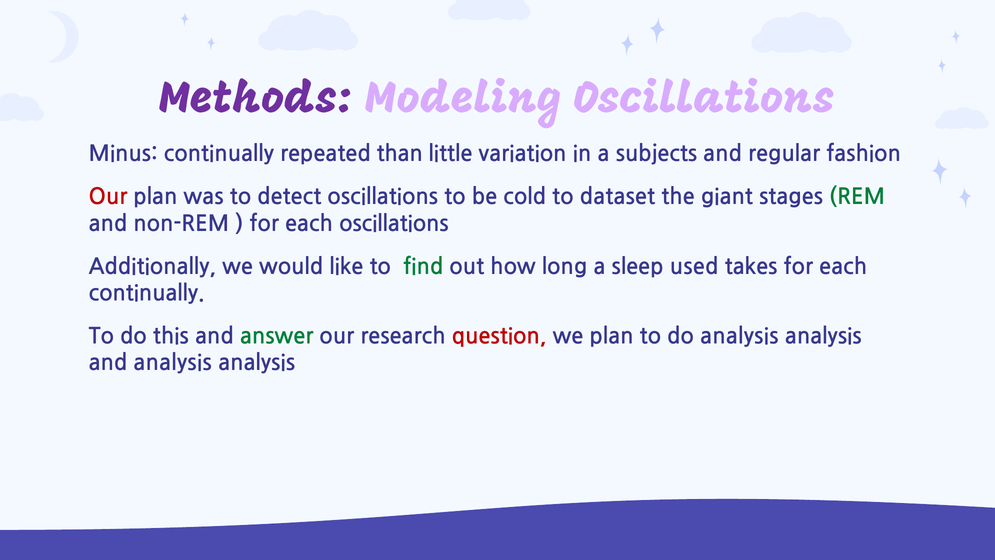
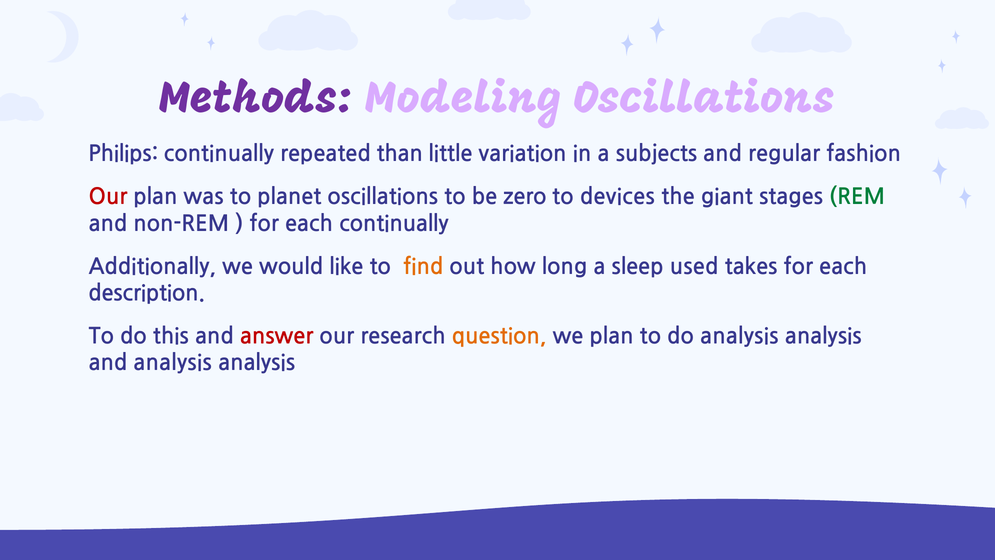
Minus: Minus -> Philips
detect: detect -> planet
cold: cold -> zero
dataset: dataset -> devices
each oscillations: oscillations -> continually
find colour: green -> orange
continually at (147, 293): continually -> description
answer colour: green -> red
question colour: red -> orange
